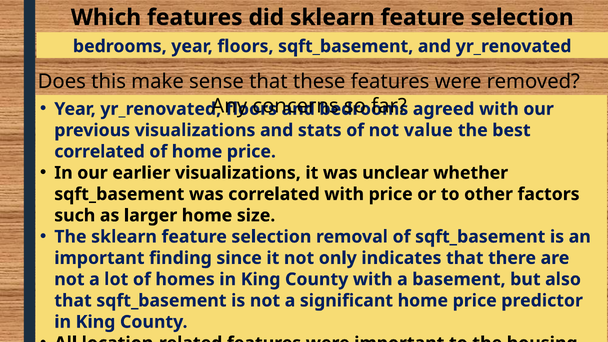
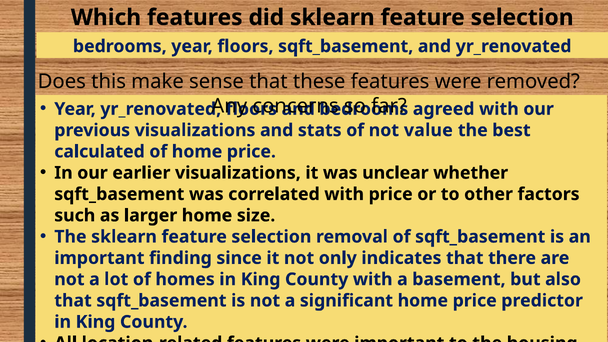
correlated at (100, 152): correlated -> calculated
